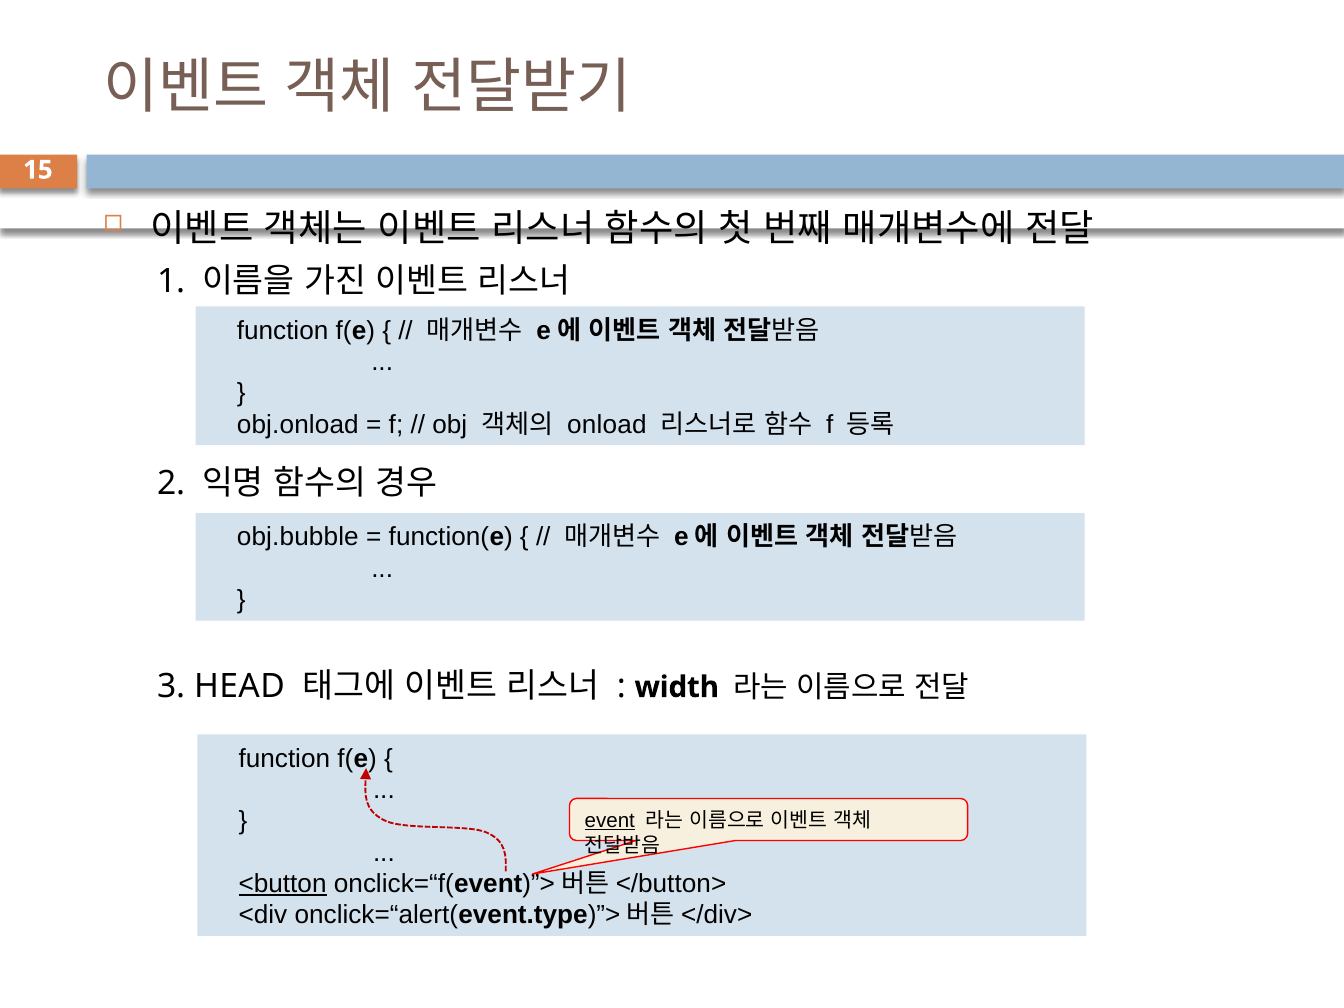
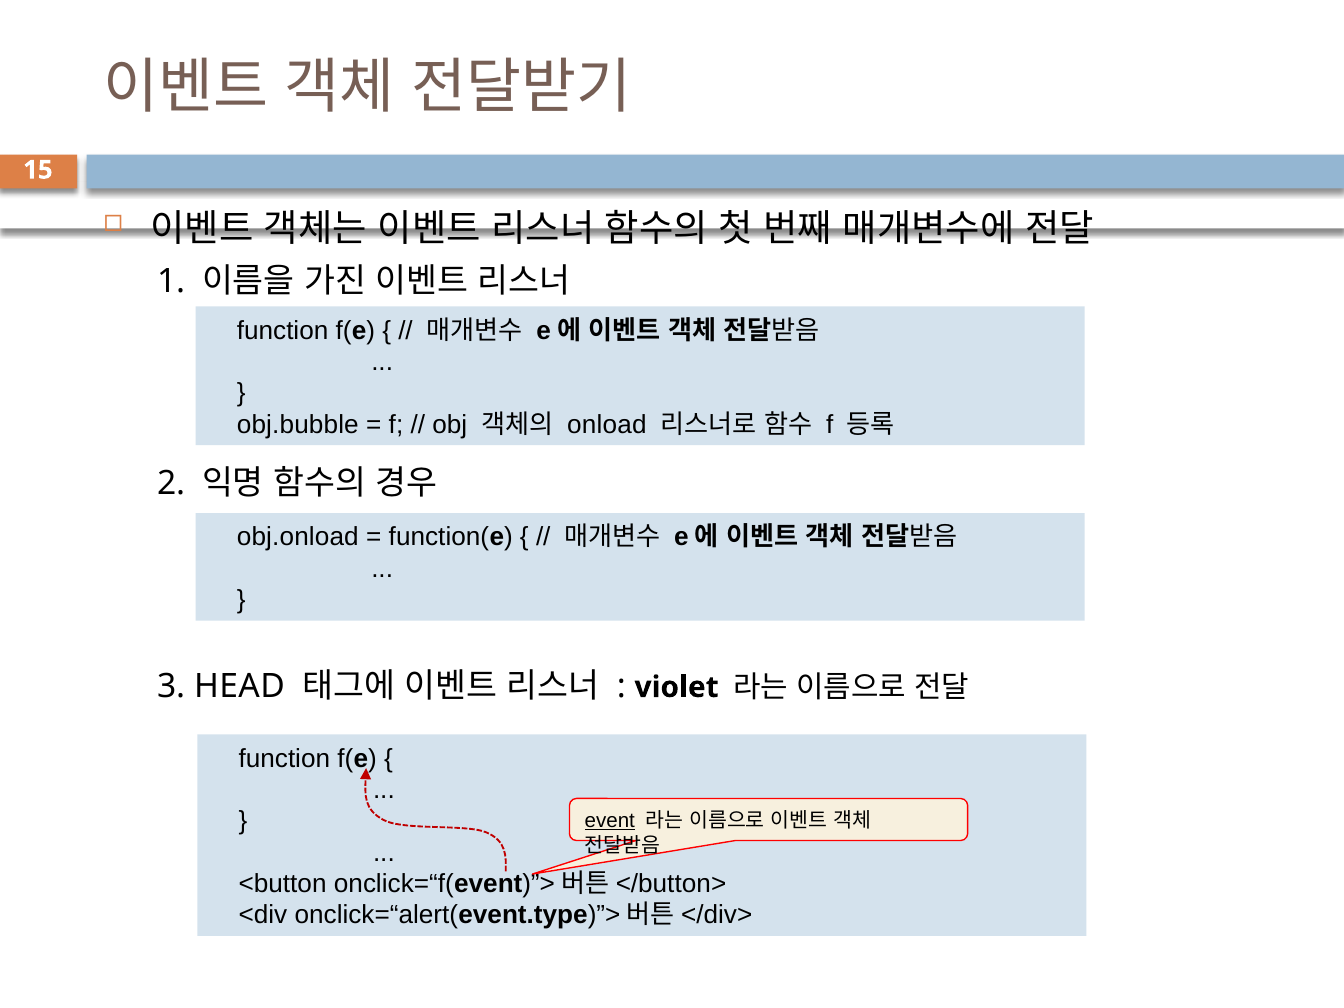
obj.onload: obj.onload -> obj.bubble
obj.bubble: obj.bubble -> obj.onload
width: width -> violet
<button underline: present -> none
